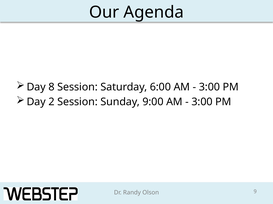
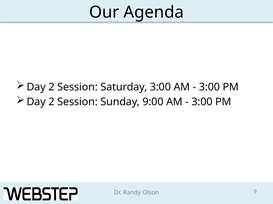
8 at (51, 87): 8 -> 2
Saturday 6:00: 6:00 -> 3:00
